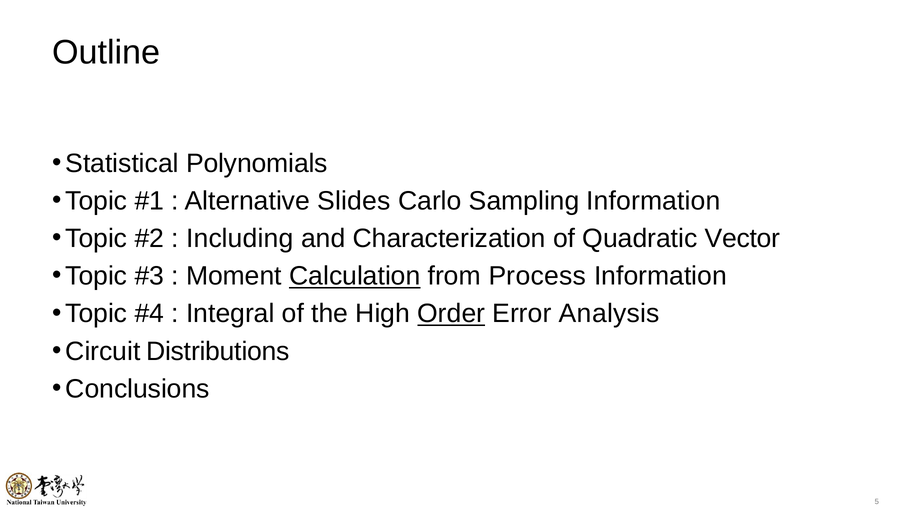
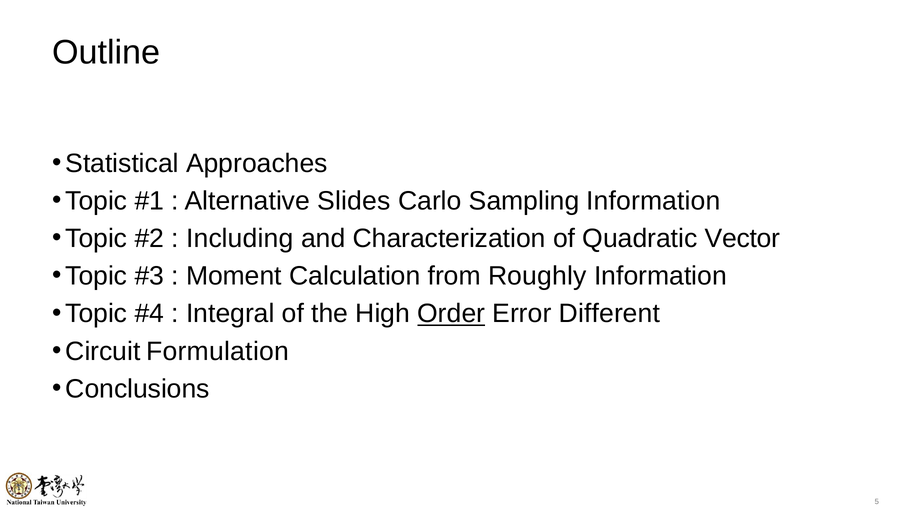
Polynomials: Polynomials -> Approaches
Calculation underline: present -> none
Process: Process -> Roughly
Analysis: Analysis -> Different
Distributions: Distributions -> Formulation
